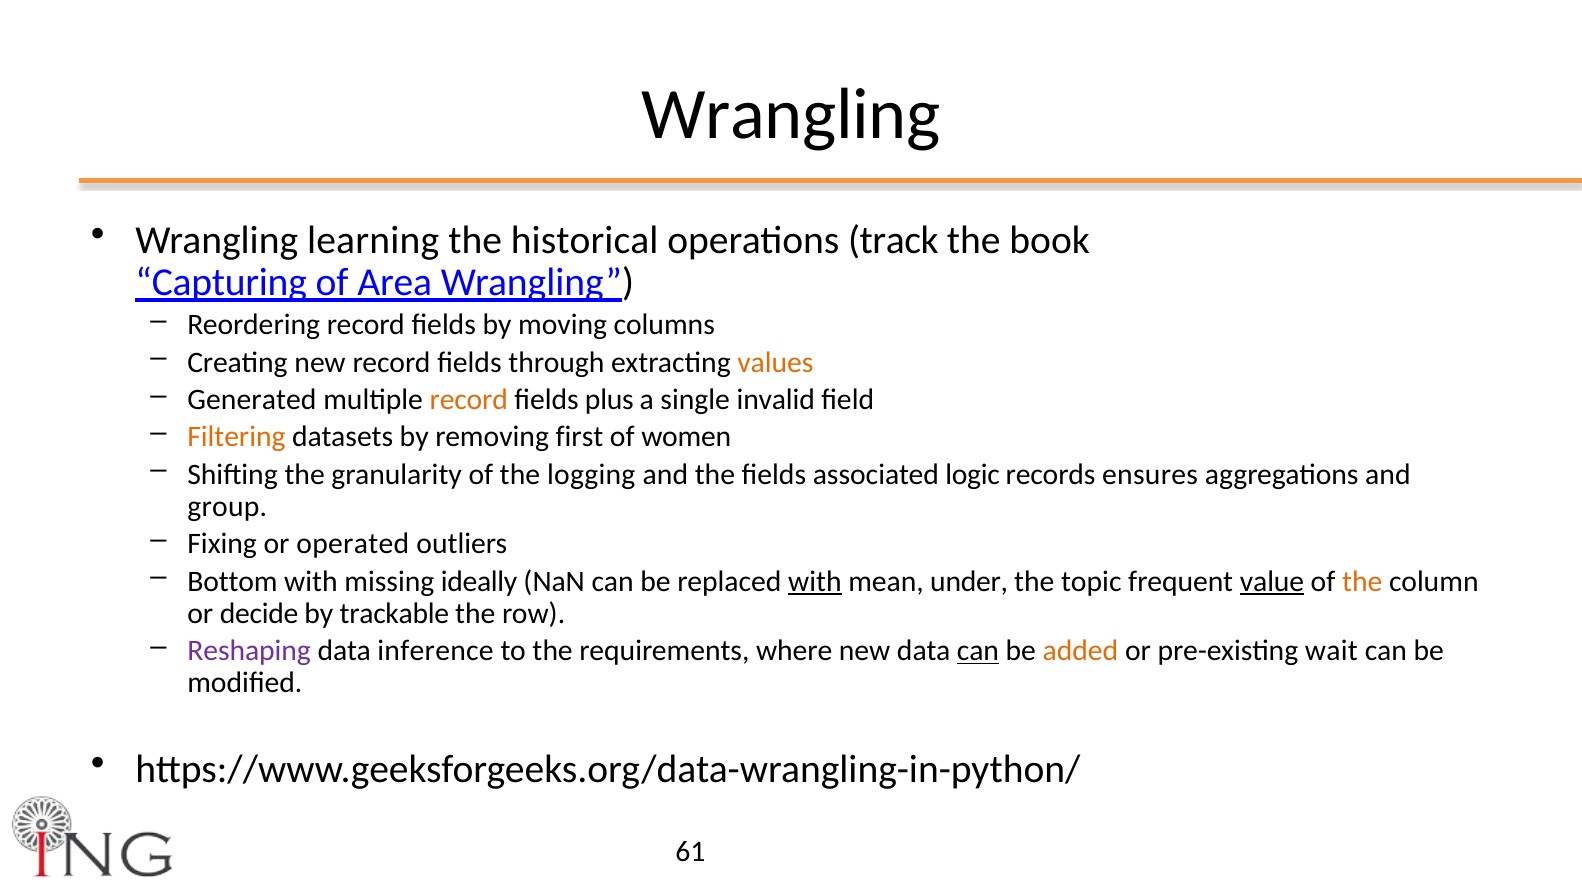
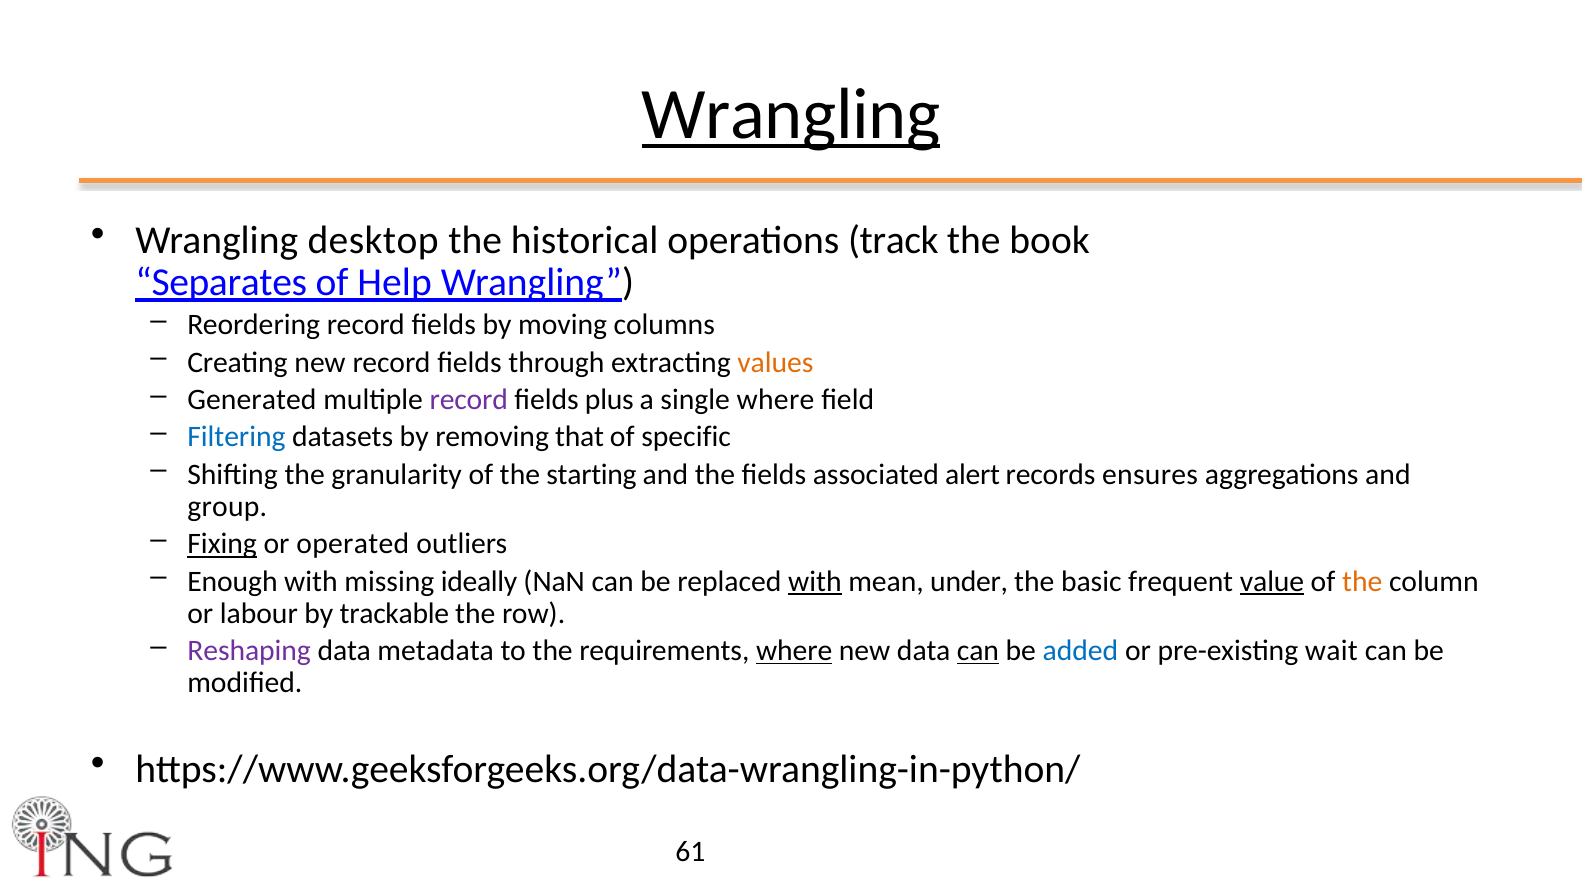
Wrangling at (791, 115) underline: none -> present
learning: learning -> desktop
Capturing: Capturing -> Separates
Area: Area -> Help
record at (469, 400) colour: orange -> purple
single invalid: invalid -> where
Filtering colour: orange -> blue
first: first -> that
women: women -> specific
logging: logging -> starting
logic: logic -> alert
Fixing underline: none -> present
Bottom: Bottom -> Enough
topic: topic -> basic
decide: decide -> labour
inference: inference -> metadata
where at (794, 651) underline: none -> present
added colour: orange -> blue
